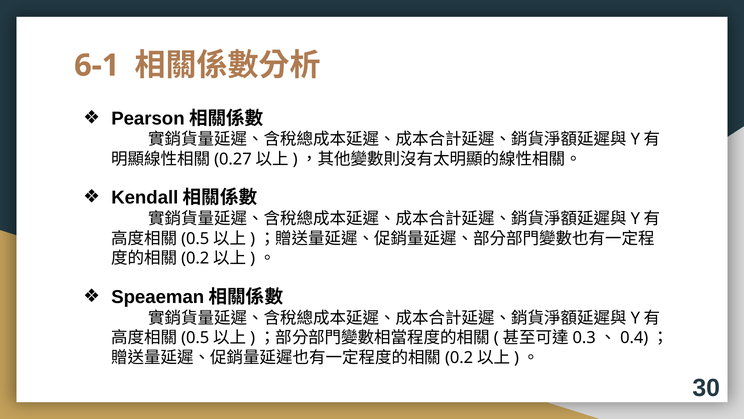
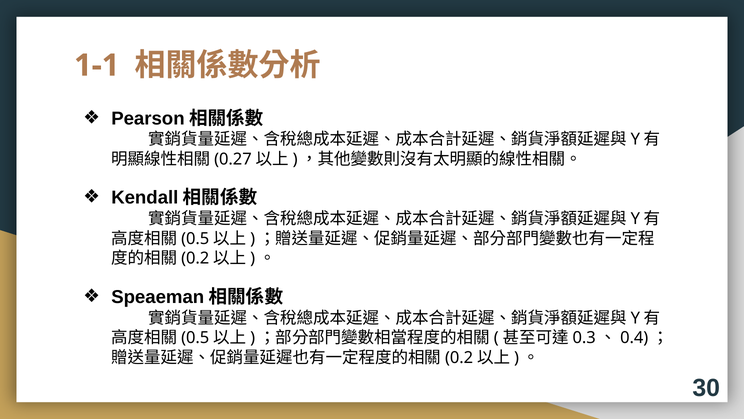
6-1: 6-1 -> 1-1
